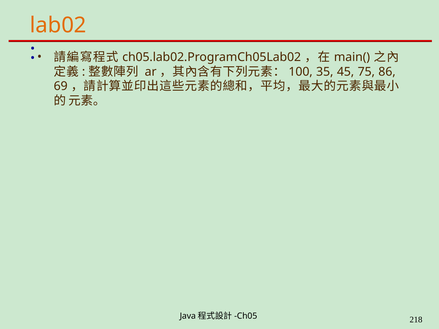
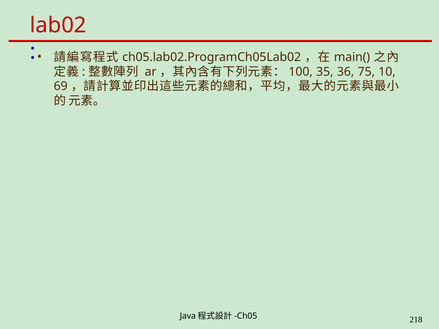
lab02 colour: orange -> red
45: 45 -> 36
86: 86 -> 10
